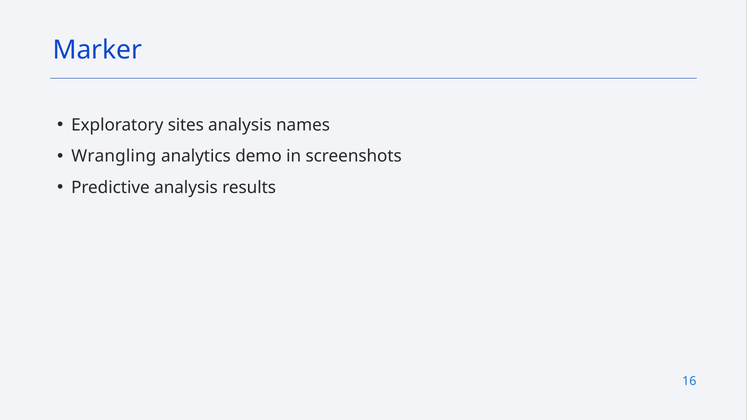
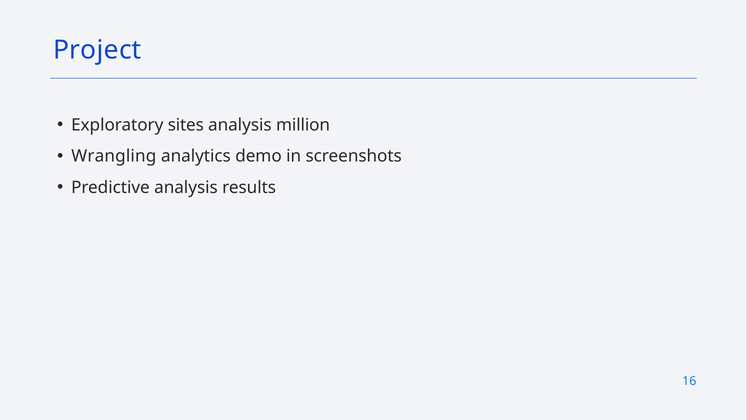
Marker: Marker -> Project
names: names -> million
